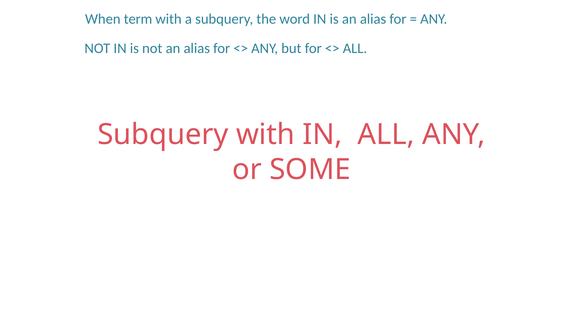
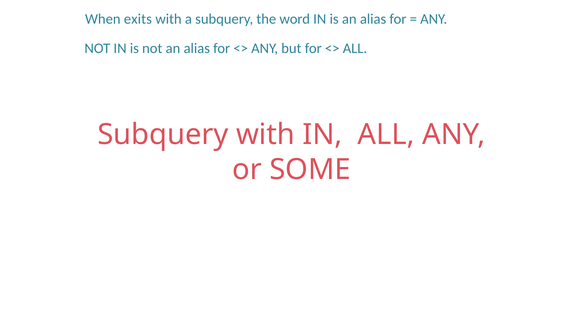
term: term -> exits
